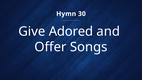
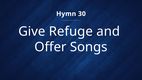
Adored: Adored -> Refuge
